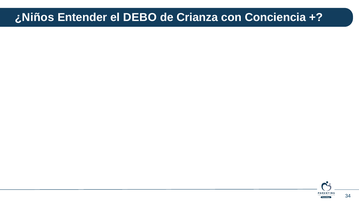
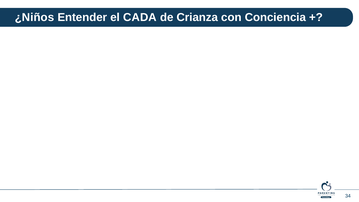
DEBO: DEBO -> CADA
